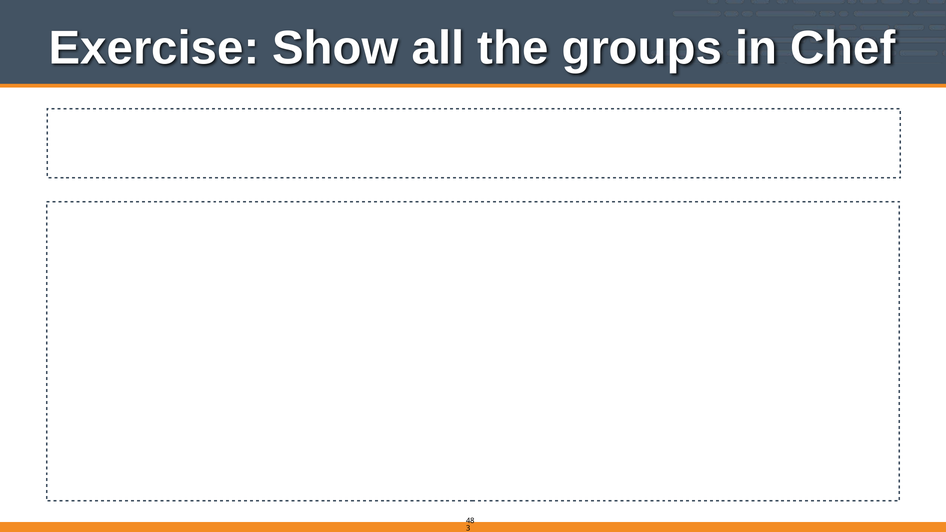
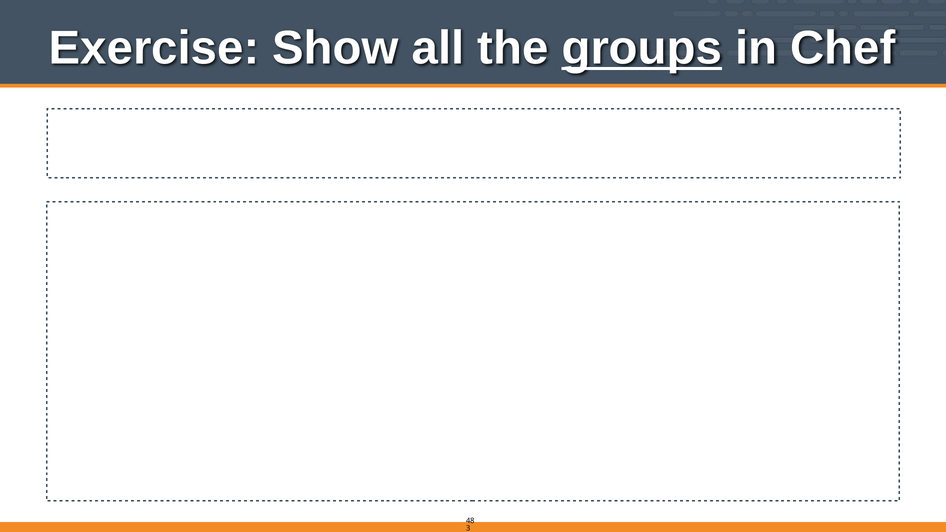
groups at (642, 48) underline: none -> present
